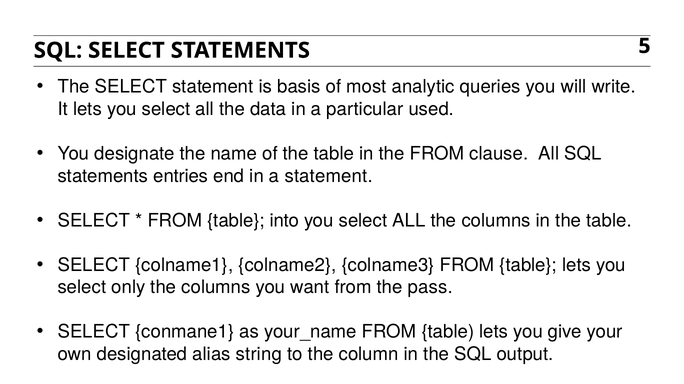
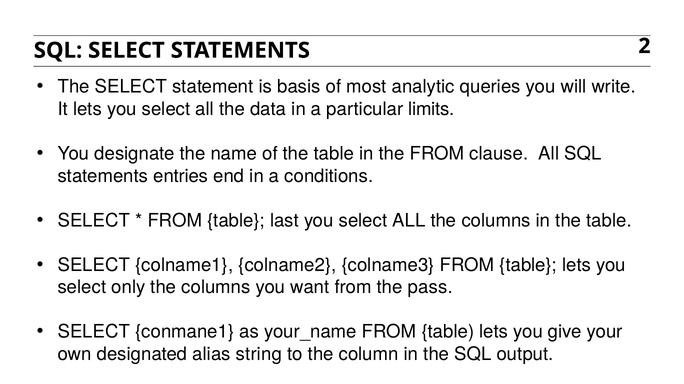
5: 5 -> 2
used: used -> limits
a statement: statement -> conditions
into: into -> last
